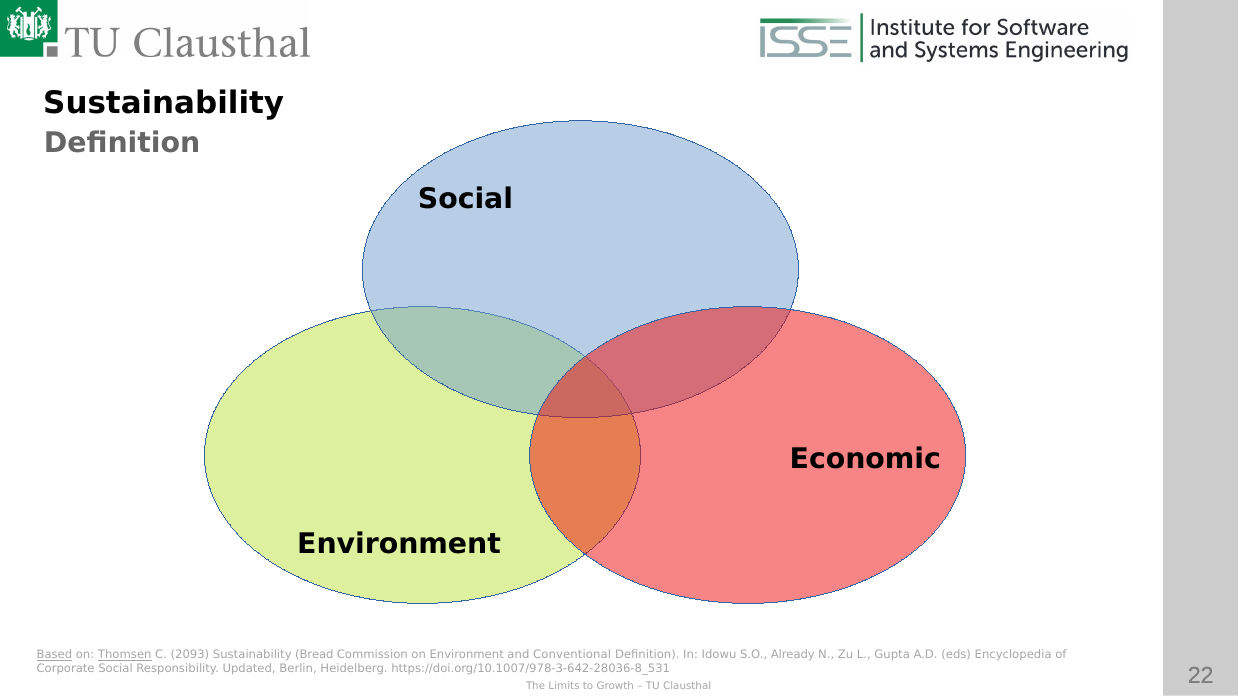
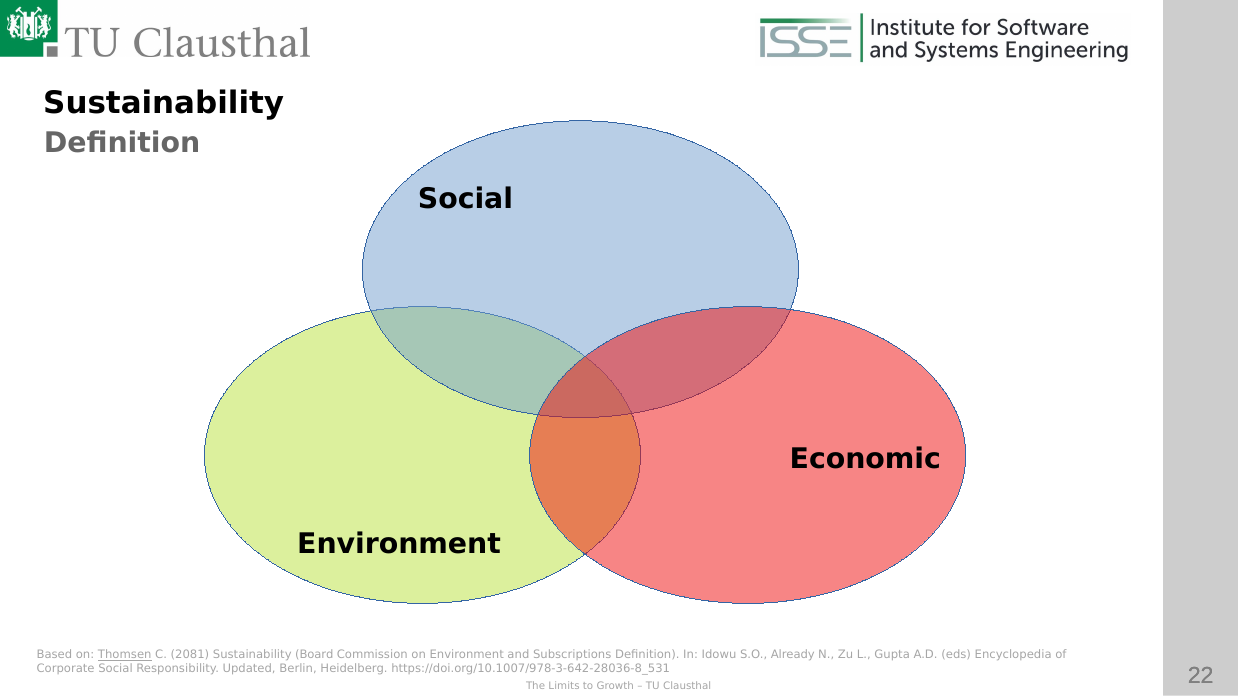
Based underline: present -> none
2093: 2093 -> 2081
Bread: Bread -> Board
Conventional: Conventional -> Subscriptions
